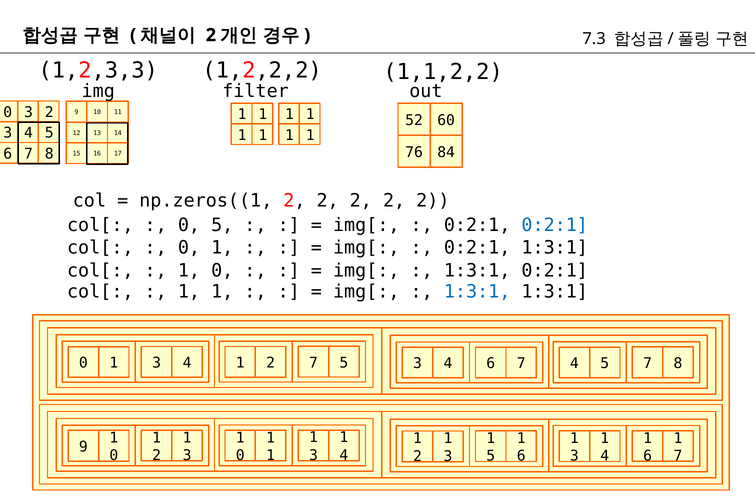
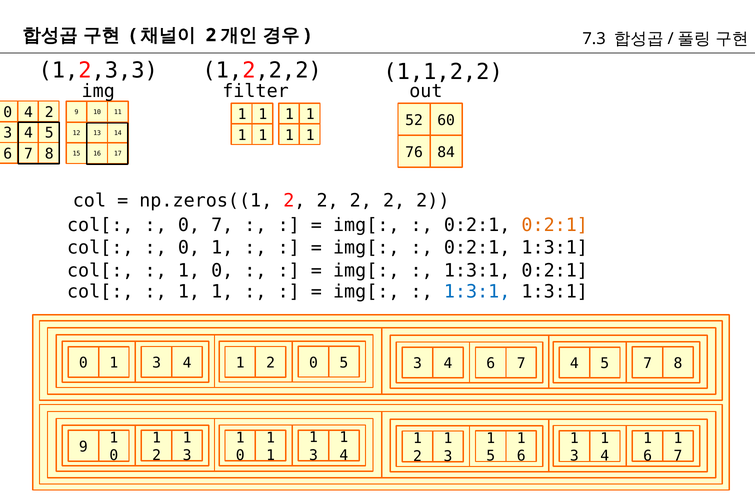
0 3: 3 -> 4
0 5: 5 -> 7
0:2:1 at (555, 225) colour: blue -> orange
2 7: 7 -> 0
